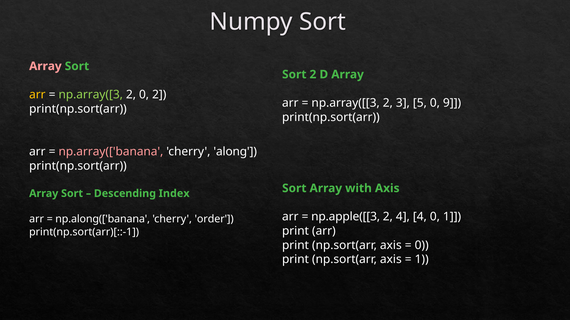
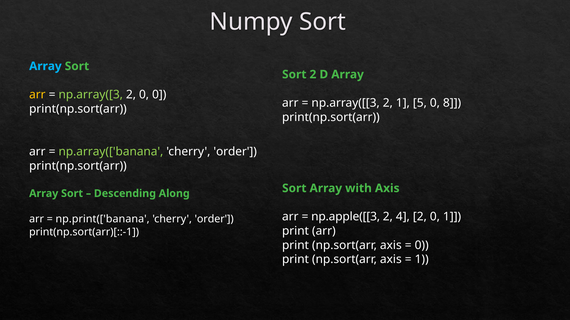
Array at (45, 66) colour: pink -> light blue
0 2: 2 -> 0
2 3: 3 -> 1
9: 9 -> 8
np.array(['banana colour: pink -> light green
along at (235, 152): along -> order
Index: Index -> Along
4 4: 4 -> 2
np.along(['banana: np.along(['banana -> np.print(['banana
